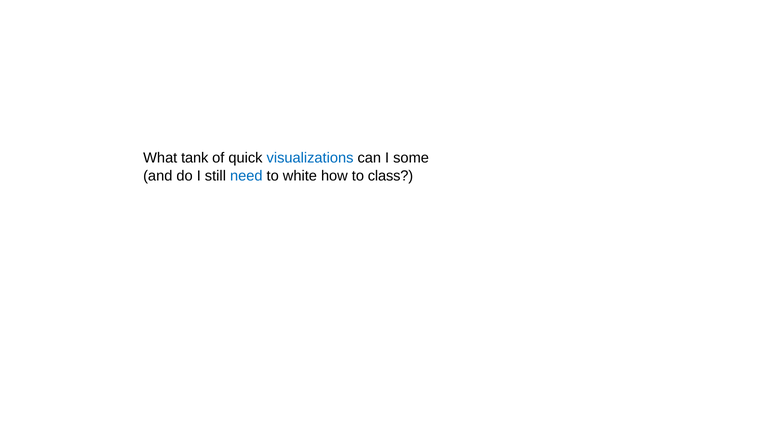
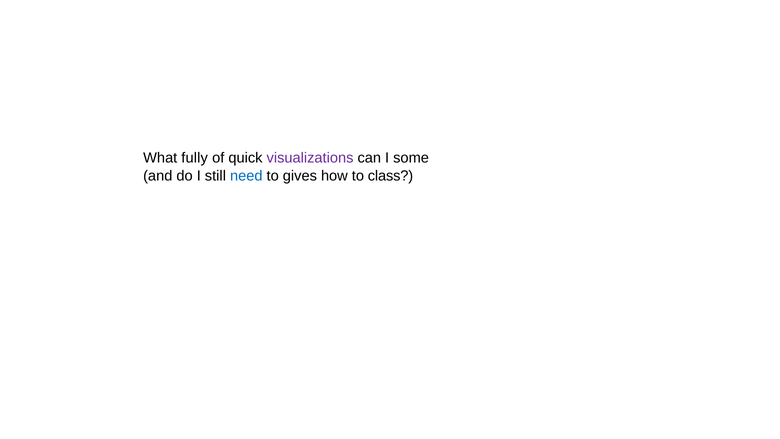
tank: tank -> fully
visualizations colour: blue -> purple
white: white -> gives
